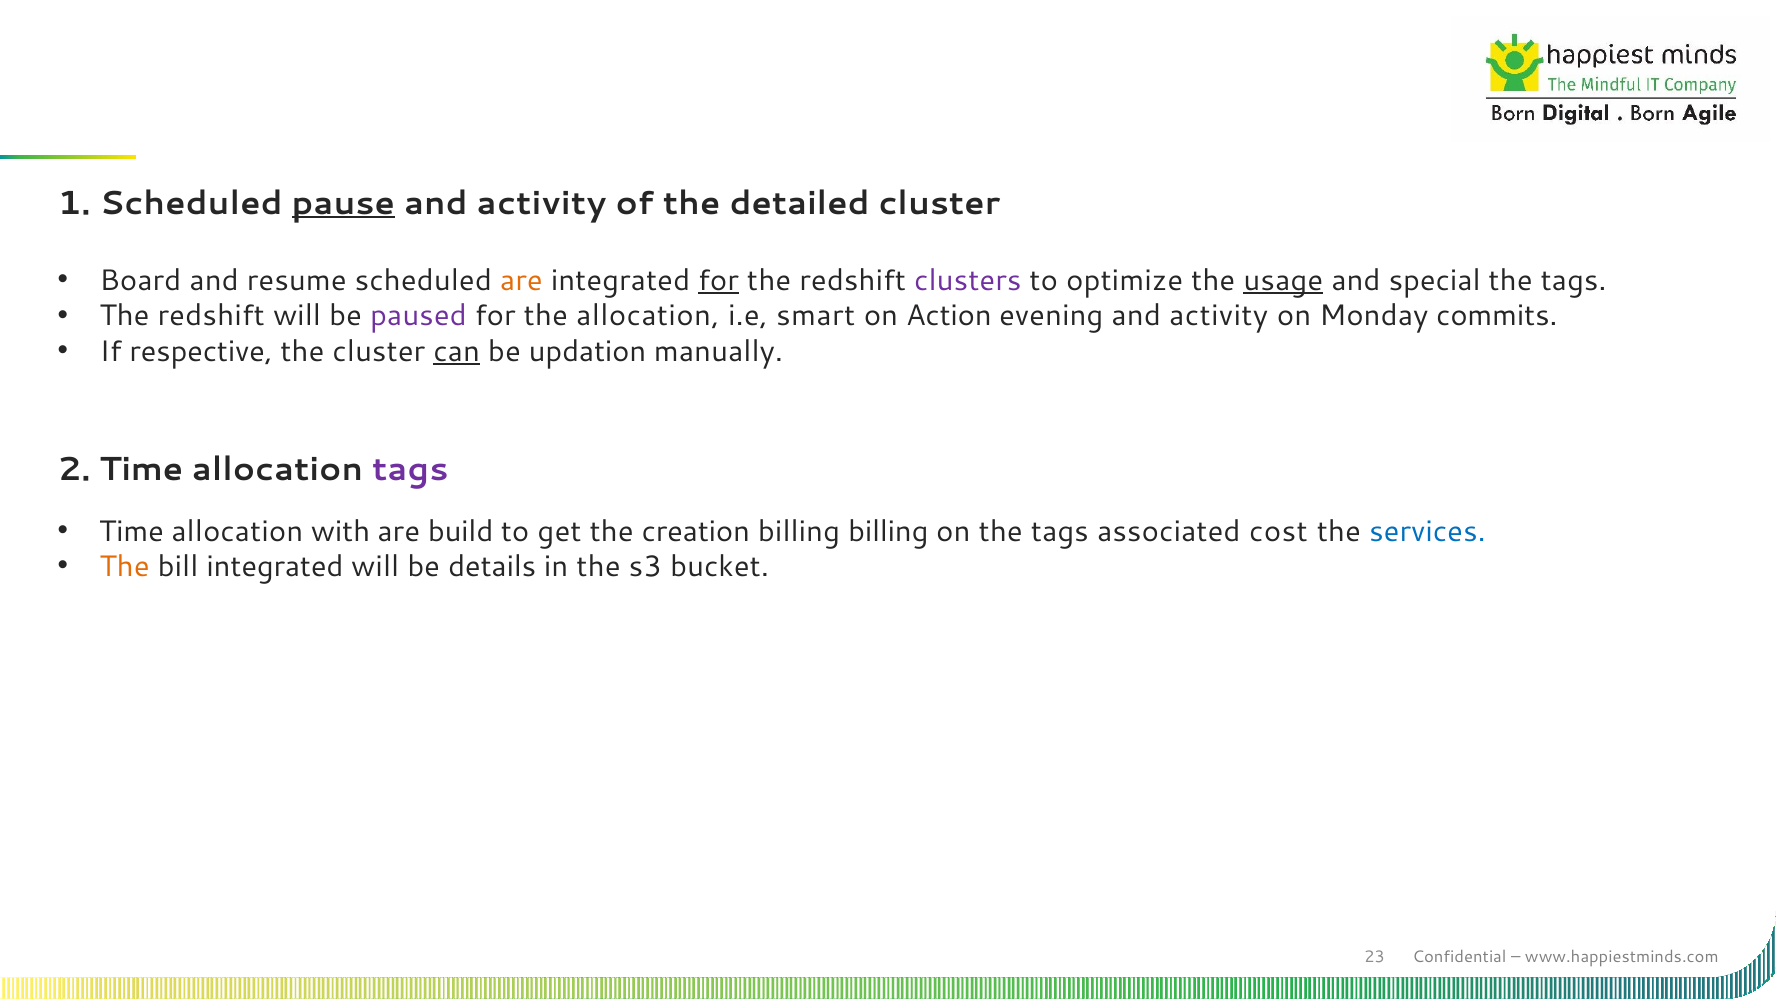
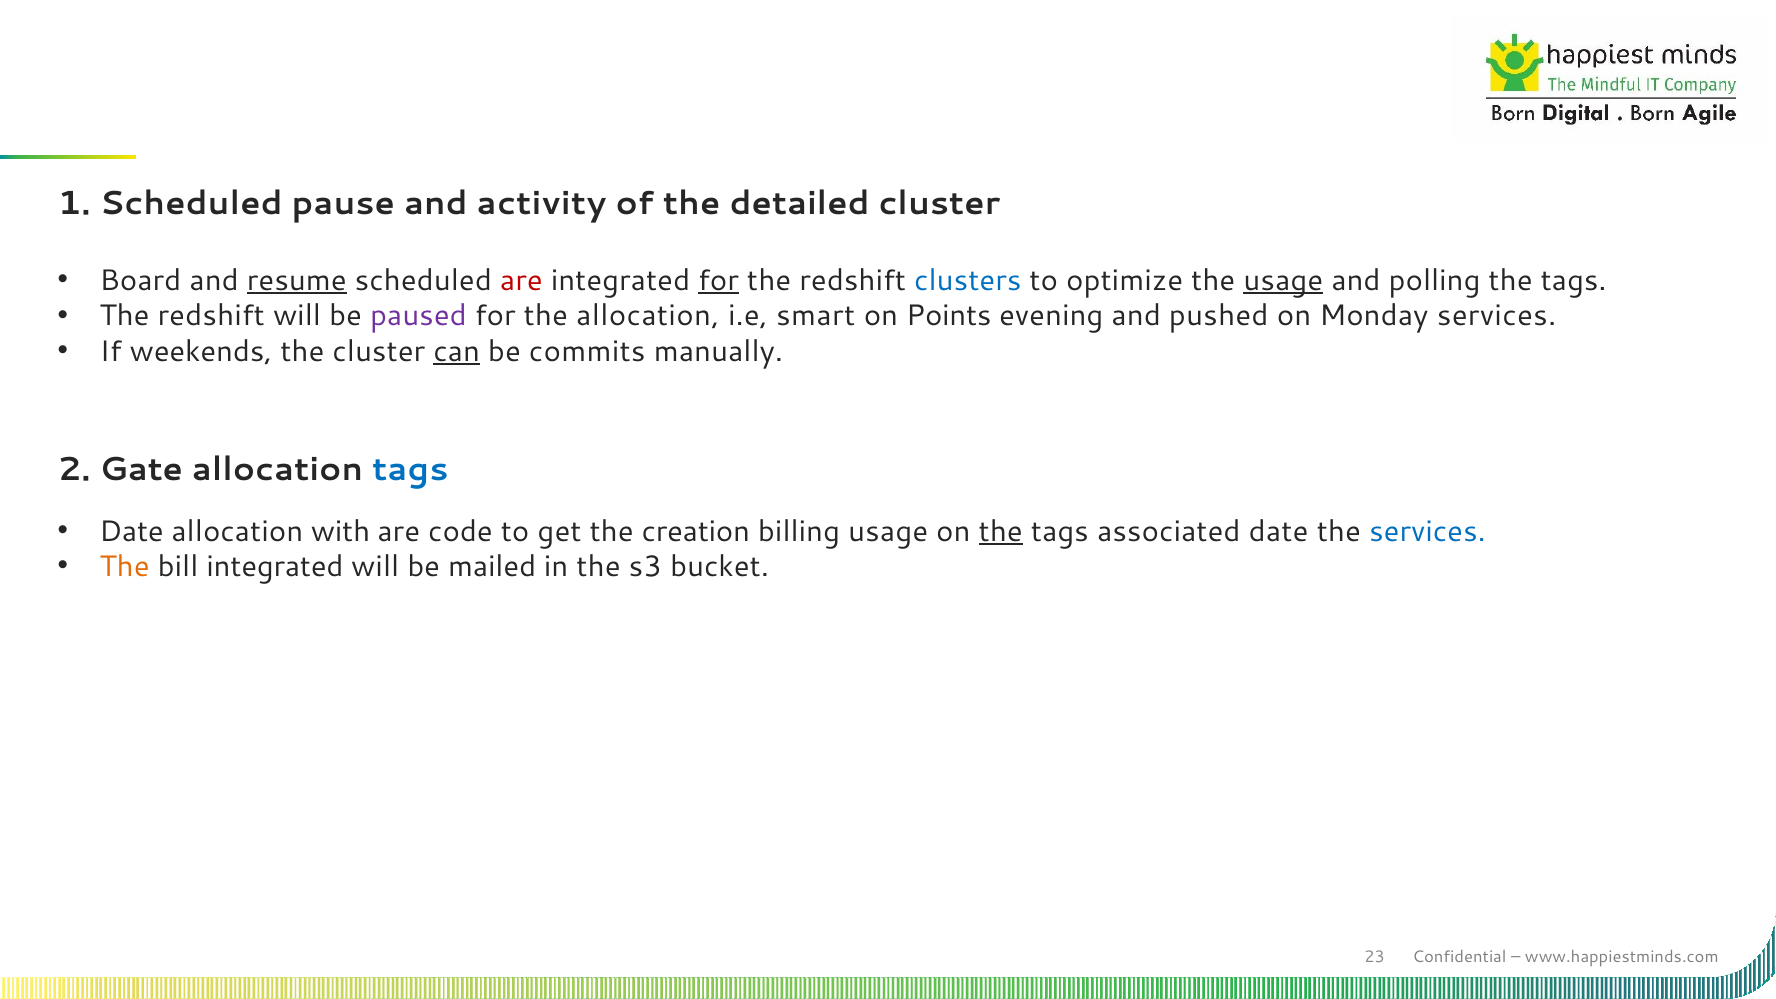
pause underline: present -> none
resume underline: none -> present
are at (521, 281) colour: orange -> red
clusters colour: purple -> blue
special: special -> polling
Action: Action -> Points
evening and activity: activity -> pushed
Monday commits: commits -> services
respective: respective -> weekends
updation: updation -> commits
2 Time: Time -> Gate
tags at (410, 470) colour: purple -> blue
Time at (131, 531): Time -> Date
build: build -> code
billing billing: billing -> usage
the at (1001, 531) underline: none -> present
associated cost: cost -> date
details: details -> mailed
